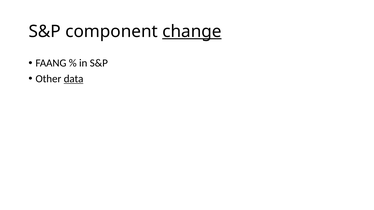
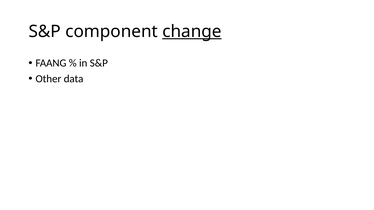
data underline: present -> none
